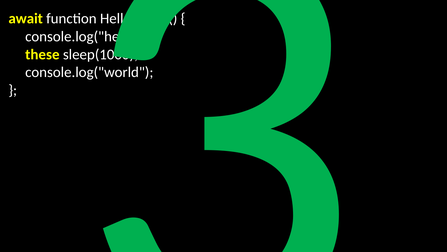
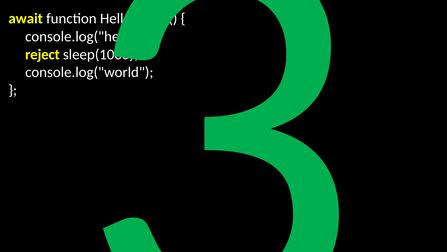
these: these -> reject
